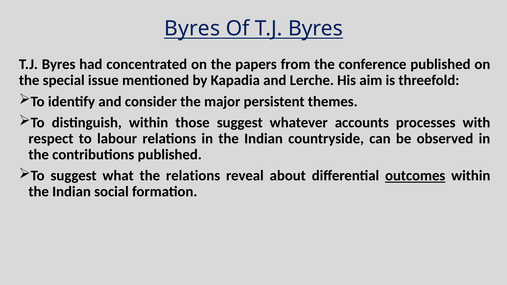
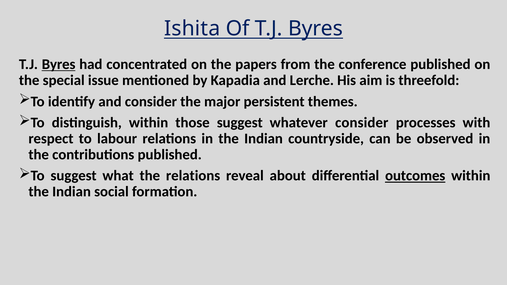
Byres at (192, 29): Byres -> Ishita
Byres at (59, 64) underline: none -> present
whatever accounts: accounts -> consider
